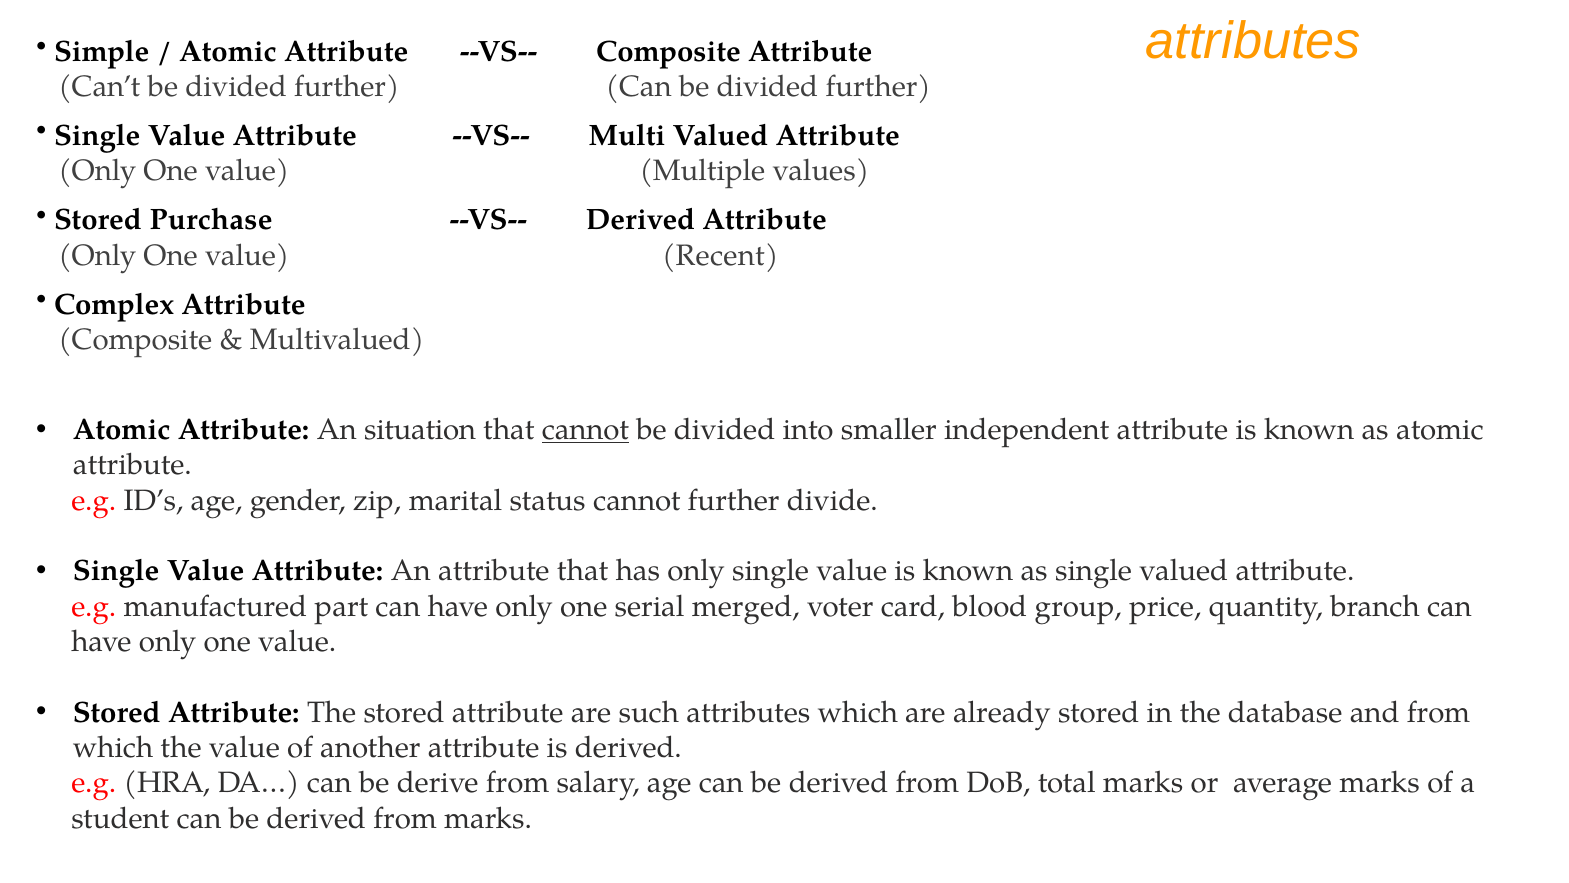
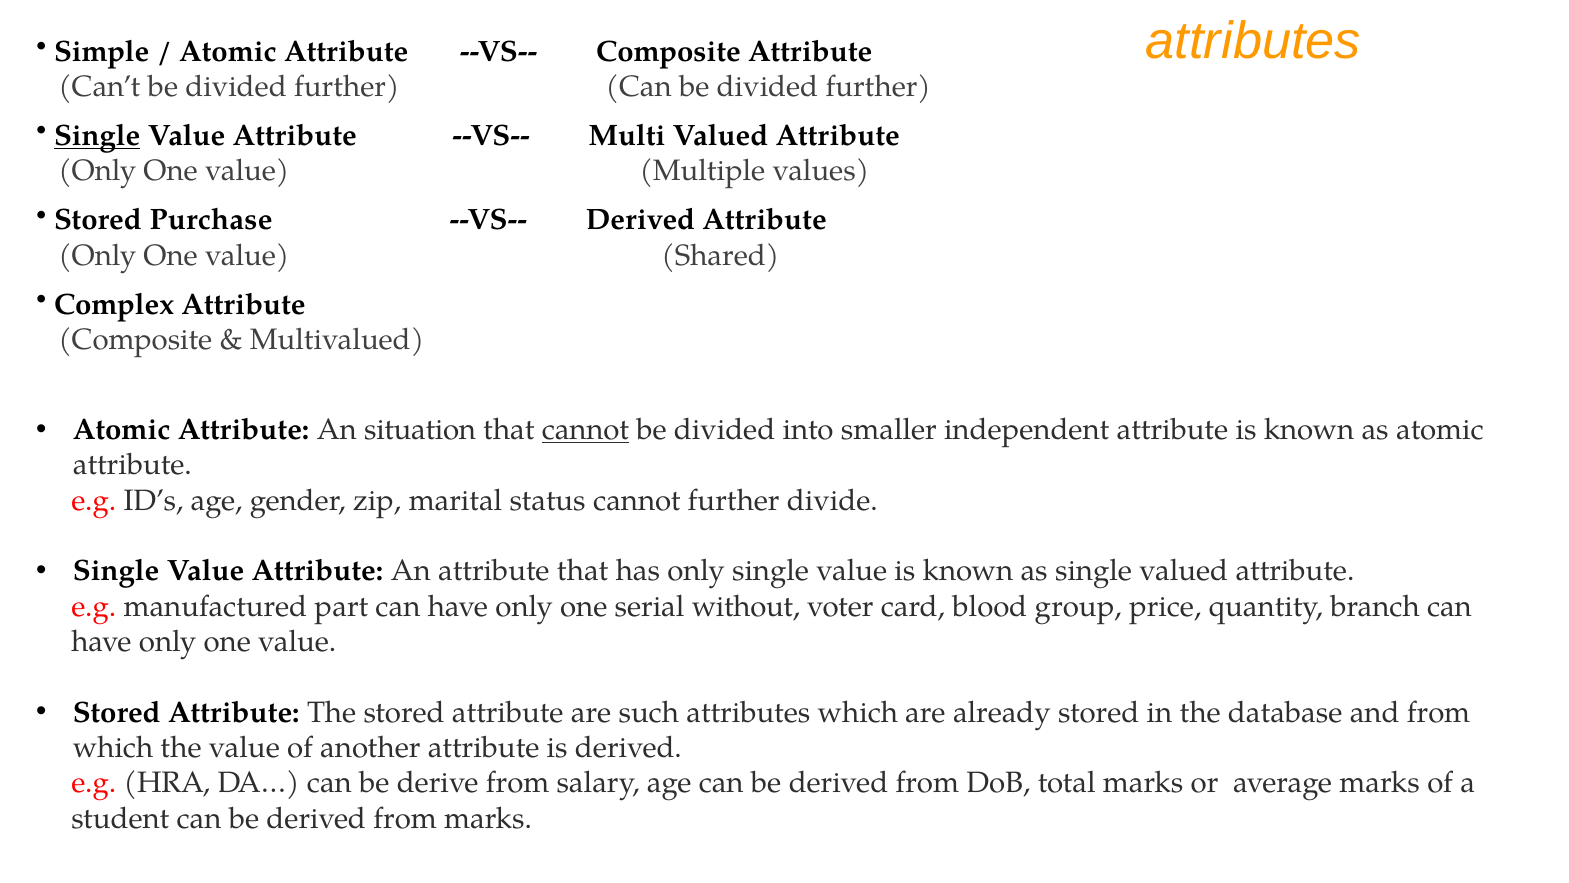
Single at (97, 136) underline: none -> present
Recent: Recent -> Shared
merged: merged -> without
